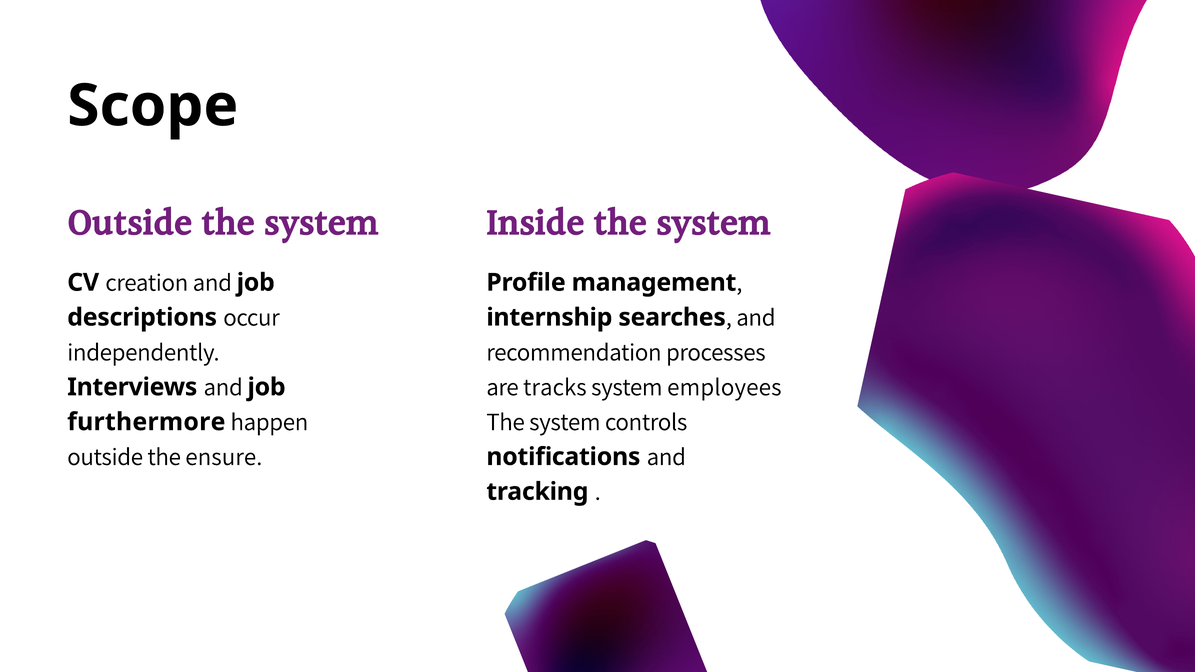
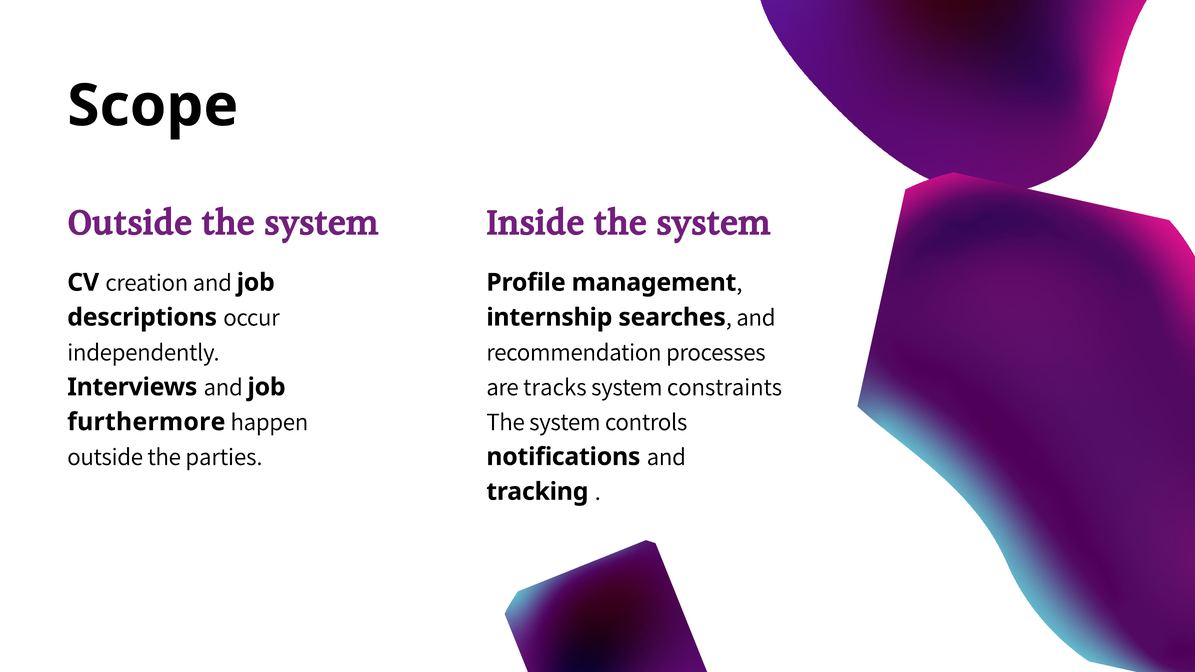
employees: employees -> constraints
ensure: ensure -> parties
